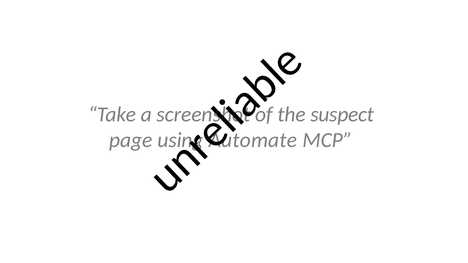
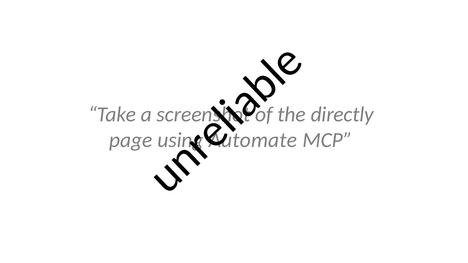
suspect: suspect -> directly
